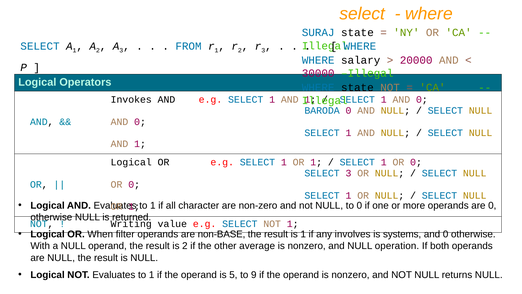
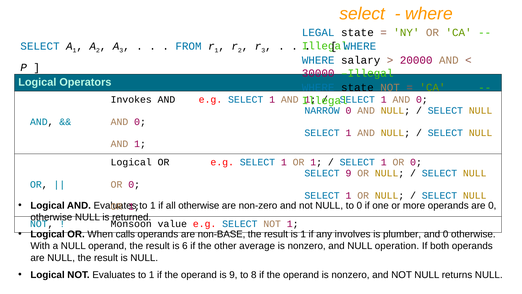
SURAJ: SURAJ -> LEGAL
BARODA: BARODA -> NARROW
SELECT 3: 3 -> 9
all character: character -> otherwise
Writing: Writing -> Monsoon
filter: filter -> calls
systems: systems -> plumber
is 2: 2 -> 6
is 5: 5 -> 9
9: 9 -> 8
